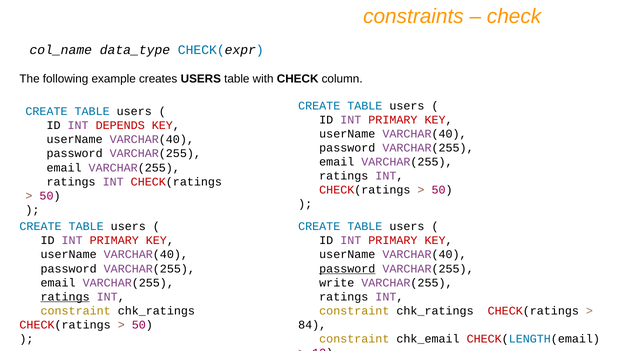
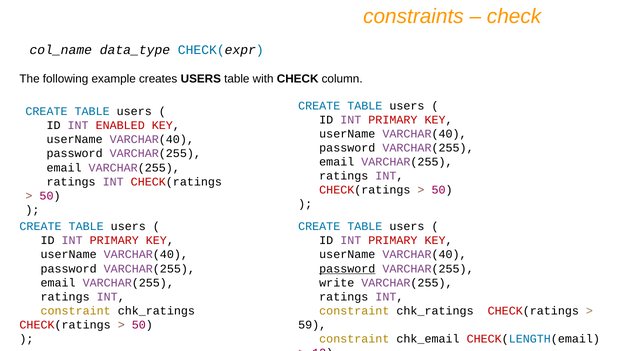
DEPENDS: DEPENDS -> ENABLED
ratings at (65, 297) underline: present -> none
84: 84 -> 59
